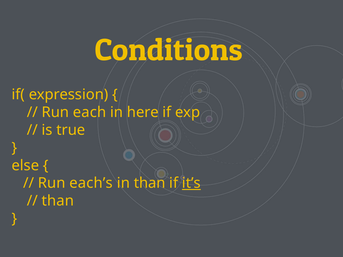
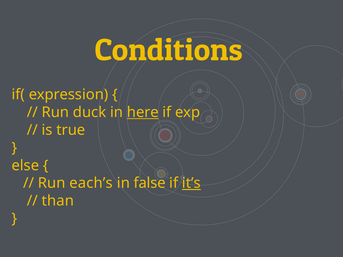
each: each -> duck
here underline: none -> present
in than: than -> false
